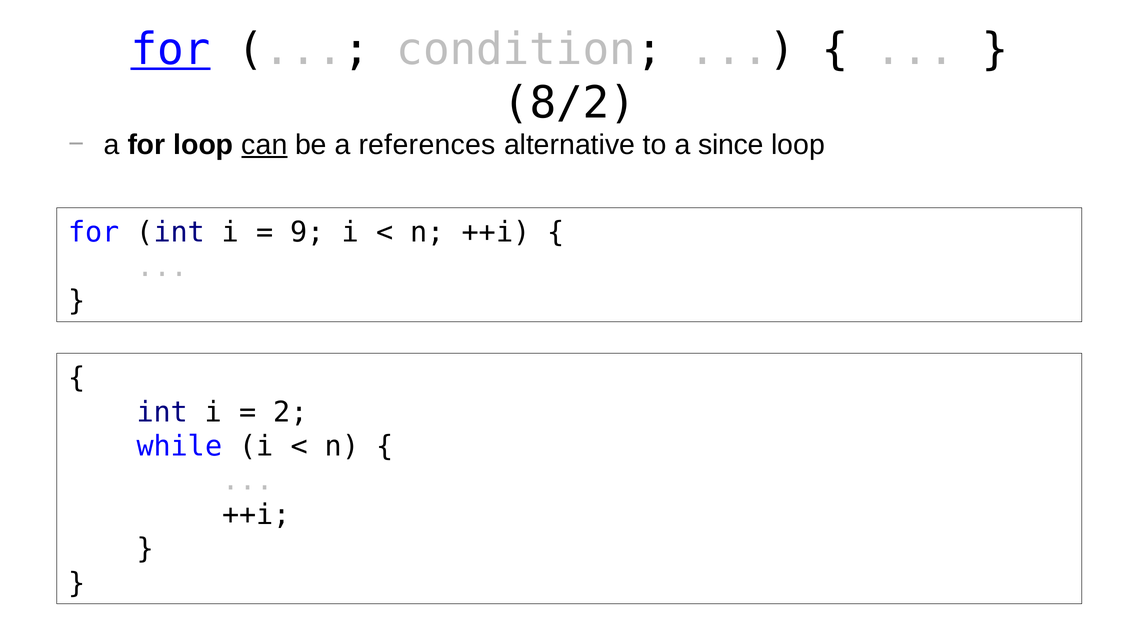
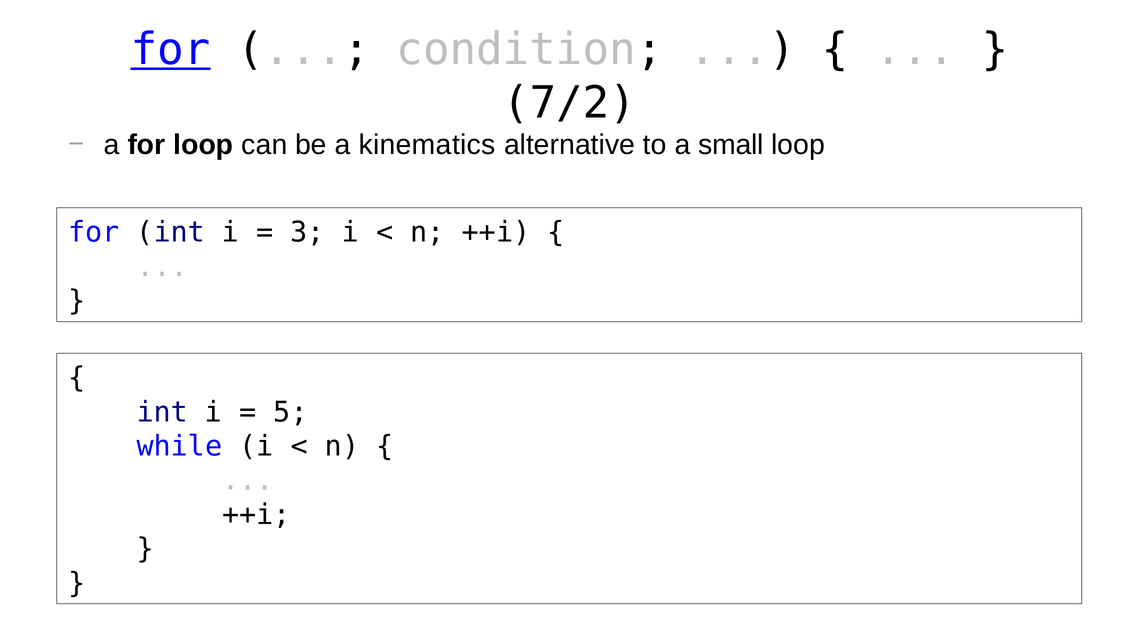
8/2: 8/2 -> 7/2
can underline: present -> none
references: references -> kinematics
since: since -> small
9: 9 -> 3
2: 2 -> 5
